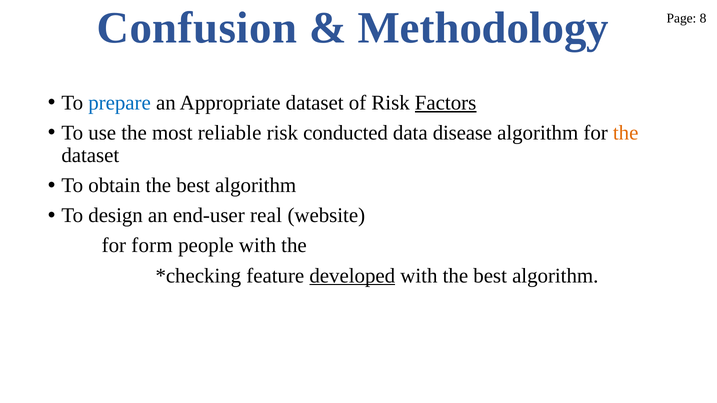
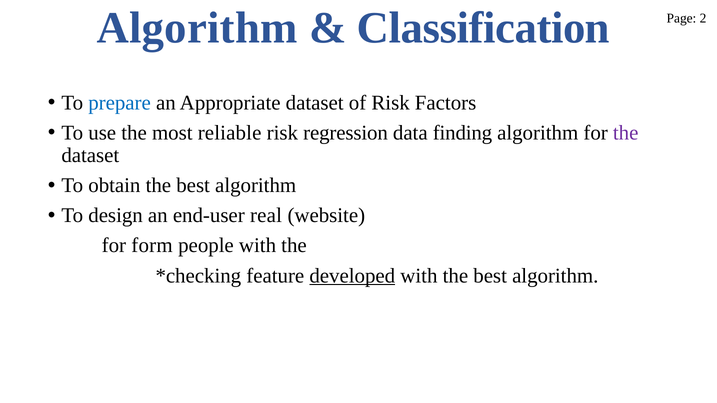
Confusion at (197, 28): Confusion -> Algorithm
Methodology: Methodology -> Classification
8: 8 -> 2
Factors underline: present -> none
conducted: conducted -> regression
disease: disease -> finding
the at (626, 133) colour: orange -> purple
